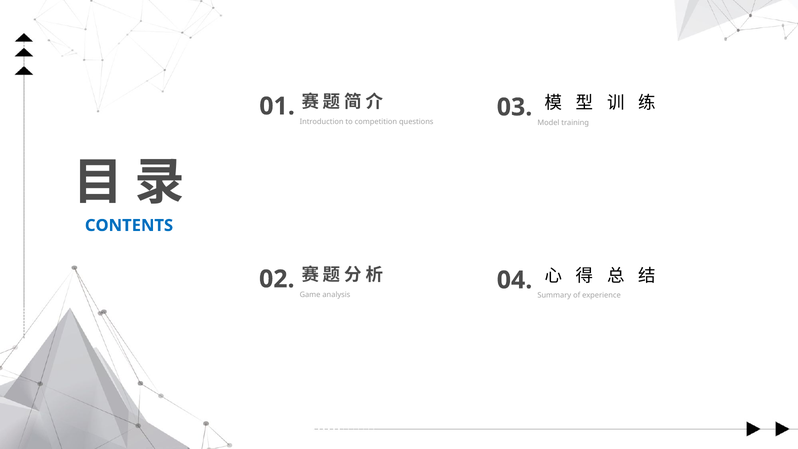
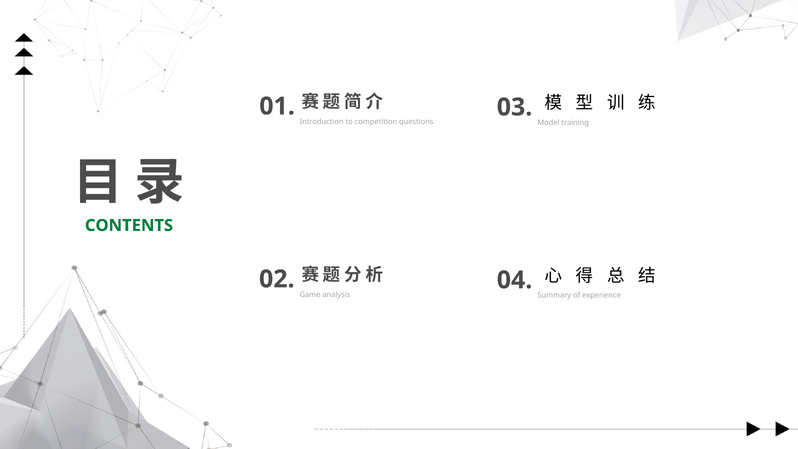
CONTENTS colour: blue -> green
